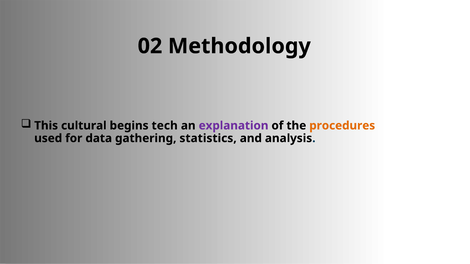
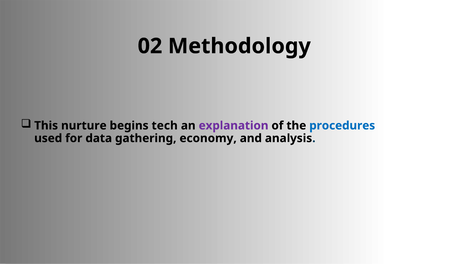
cultural: cultural -> nurture
procedures colour: orange -> blue
statistics: statistics -> economy
